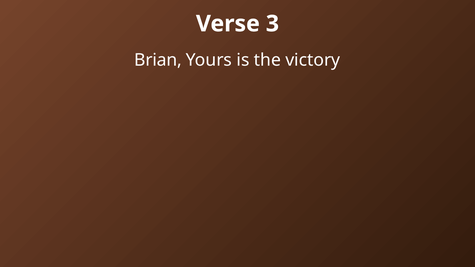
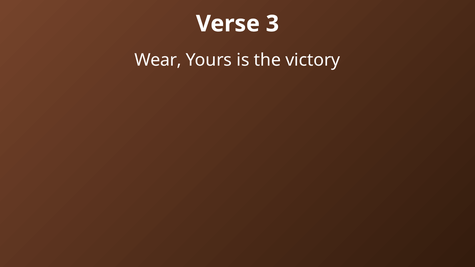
Brian: Brian -> Wear
